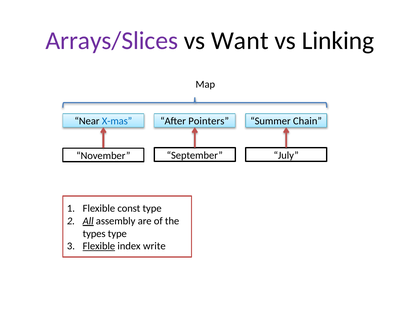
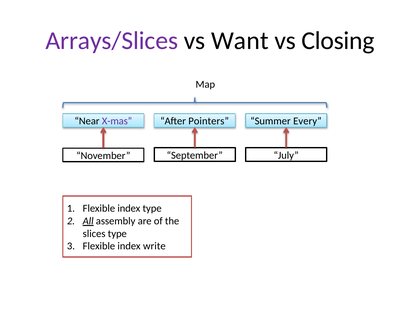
Linking: Linking -> Closing
X-mas colour: blue -> purple
Chain: Chain -> Every
const at (129, 208): const -> index
types: types -> slices
Flexible at (99, 246) underline: present -> none
